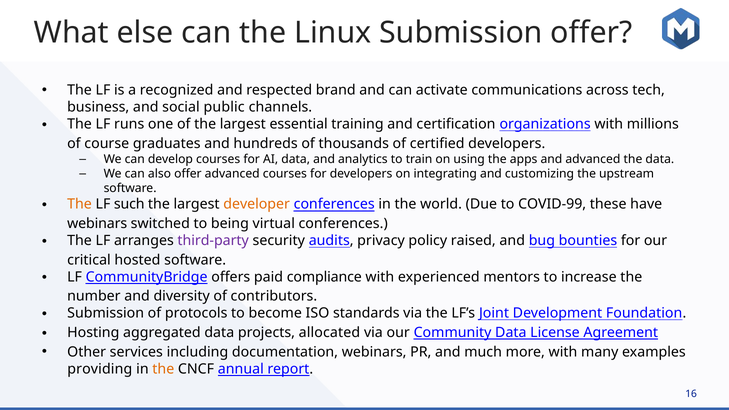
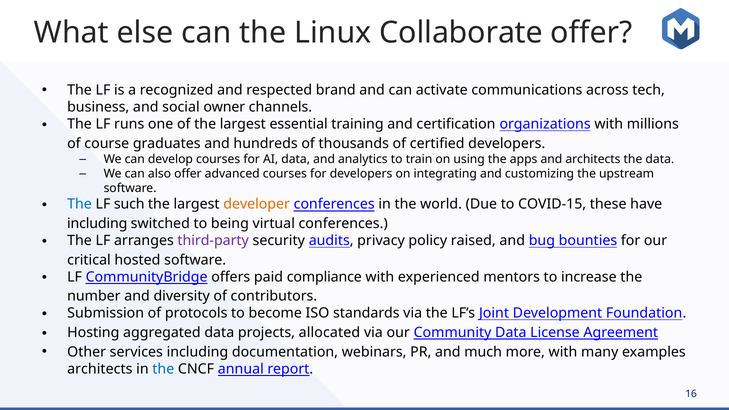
Linux Submission: Submission -> Collaborate
public: public -> owner
and advanced: advanced -> architects
The at (80, 204) colour: orange -> blue
COVID-99: COVID-99 -> COVID-15
webinars at (97, 224): webinars -> including
providing at (100, 369): providing -> architects
the at (163, 369) colour: orange -> blue
